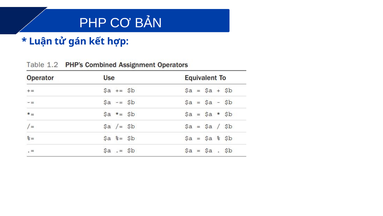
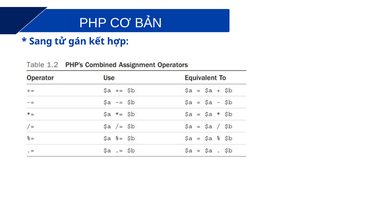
Luận: Luận -> Sang
